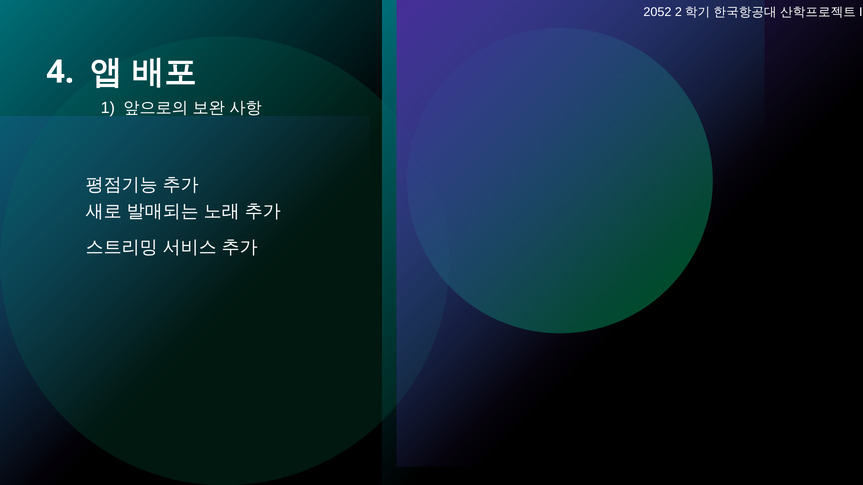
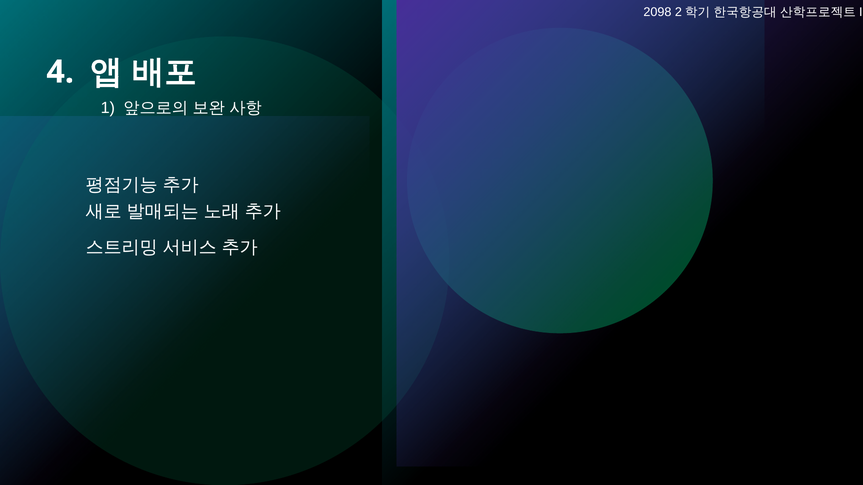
2052: 2052 -> 2098
